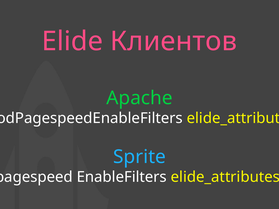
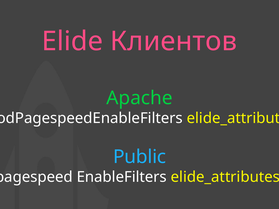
Sprite: Sprite -> Public
